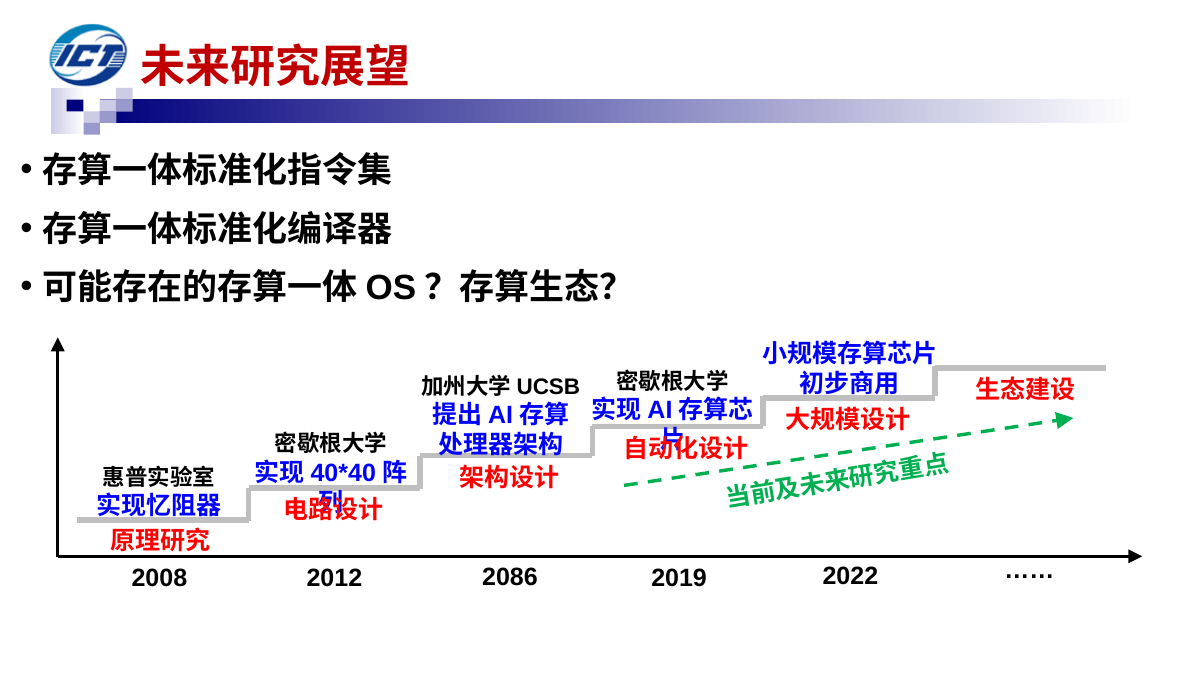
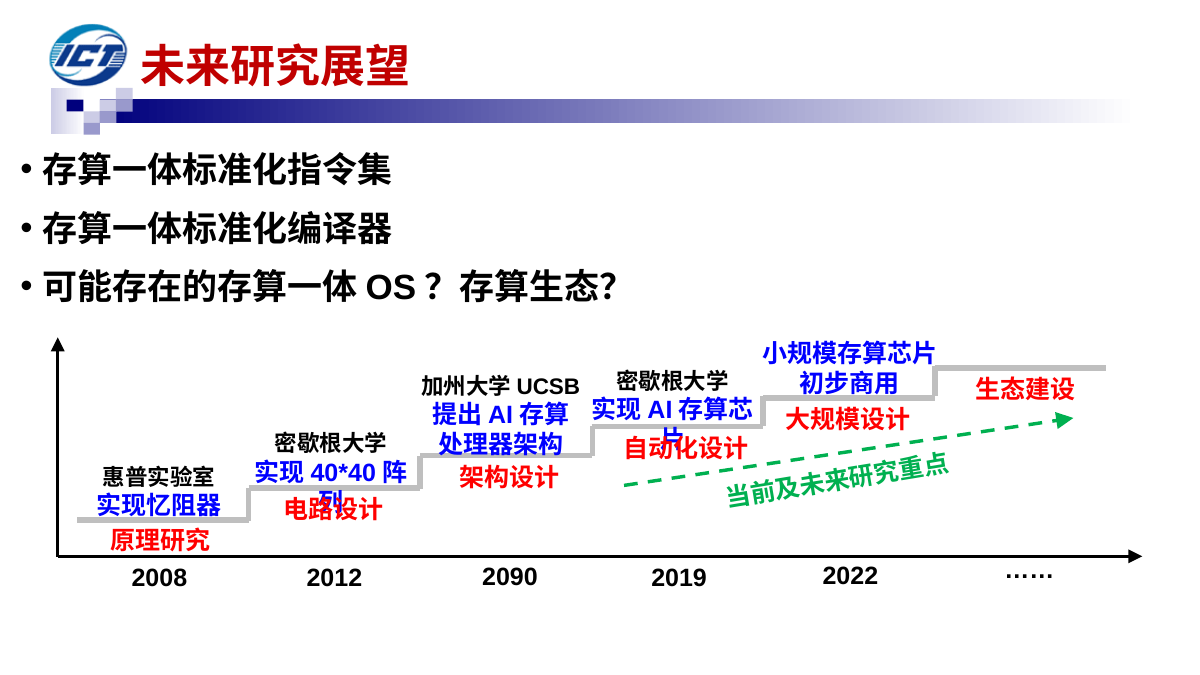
2086: 2086 -> 2090
